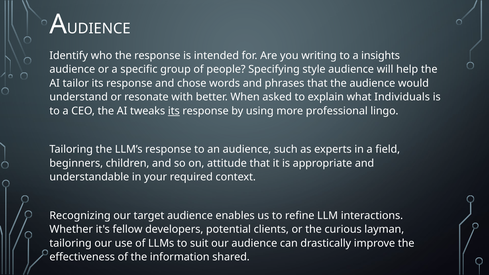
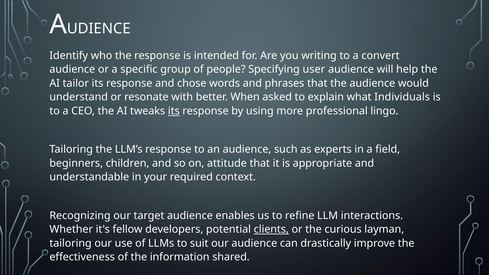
insights: insights -> convert
style: style -> user
clients underline: none -> present
